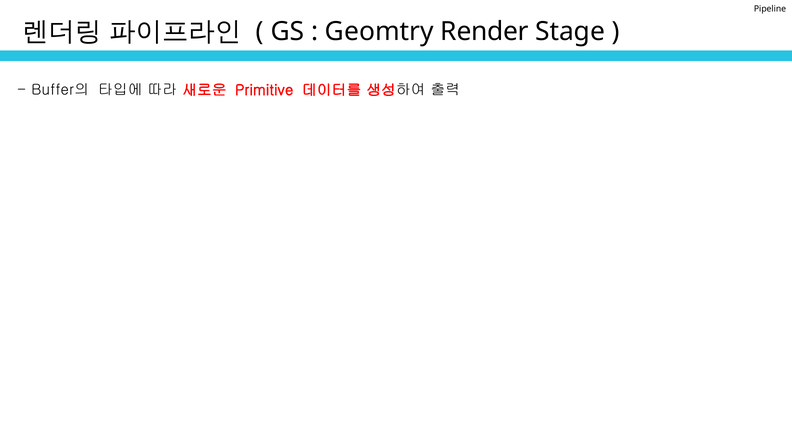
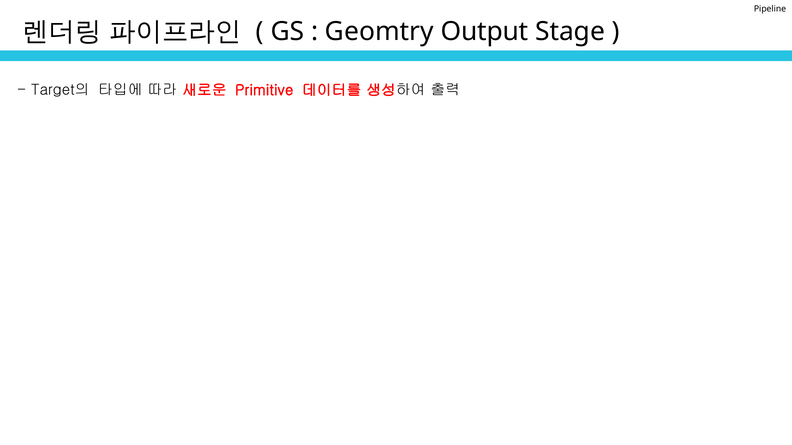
Render: Render -> Output
Buffer의: Buffer의 -> Target의
